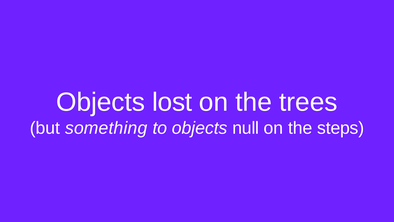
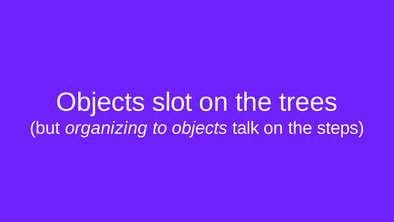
lost: lost -> slot
something: something -> organizing
null: null -> talk
